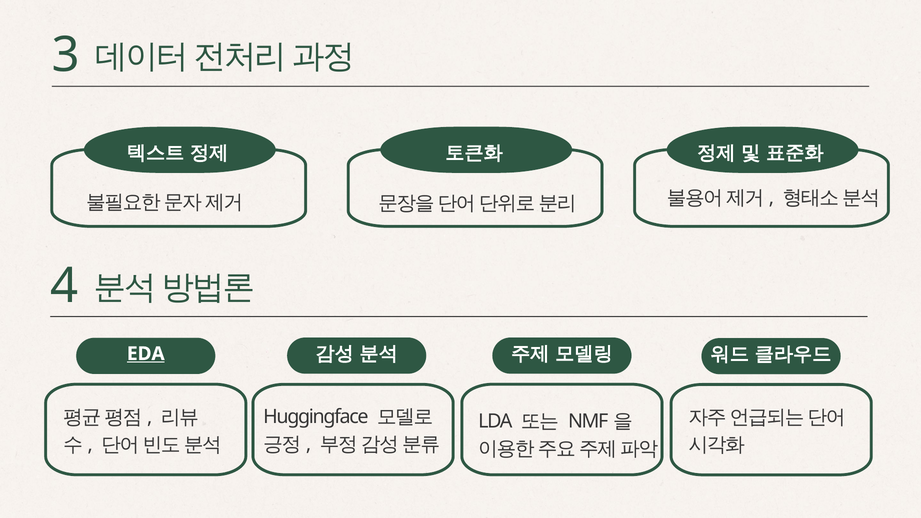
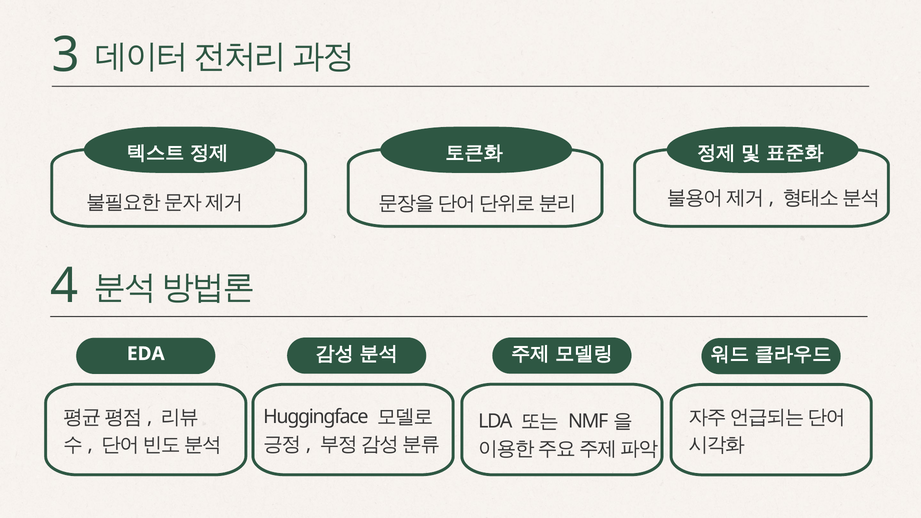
EDA underline: present -> none
